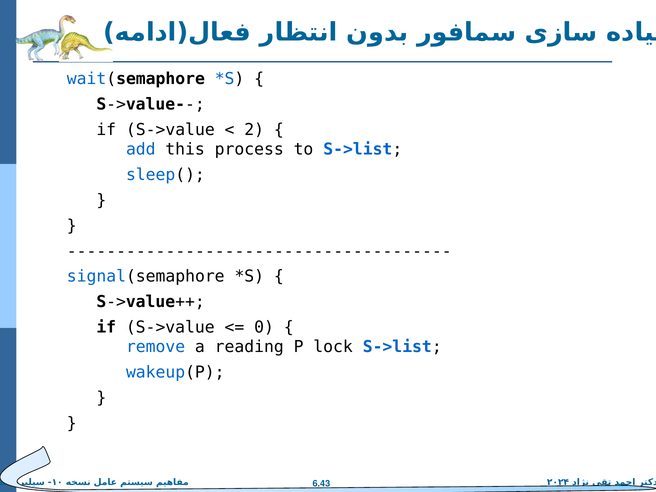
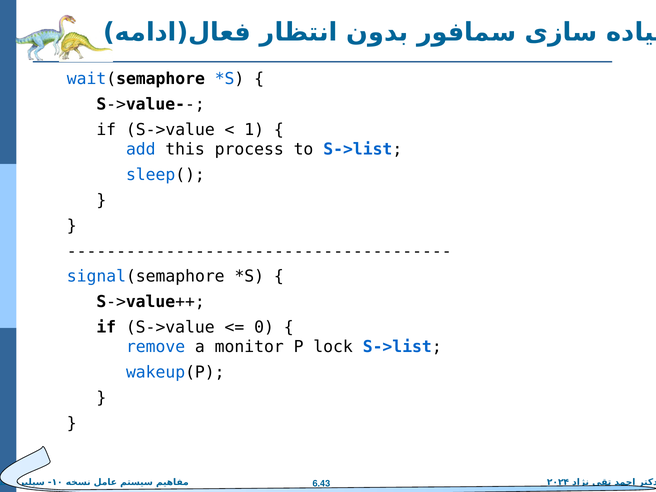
2: 2 -> 1
reading: reading -> monitor
